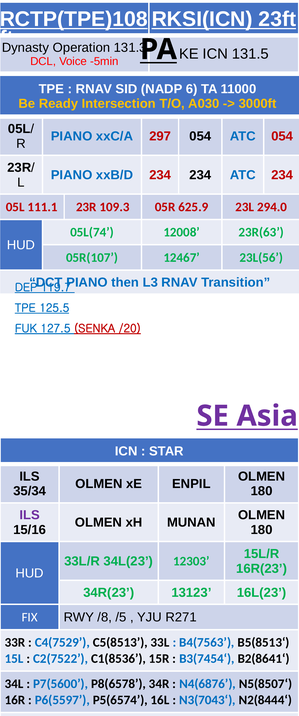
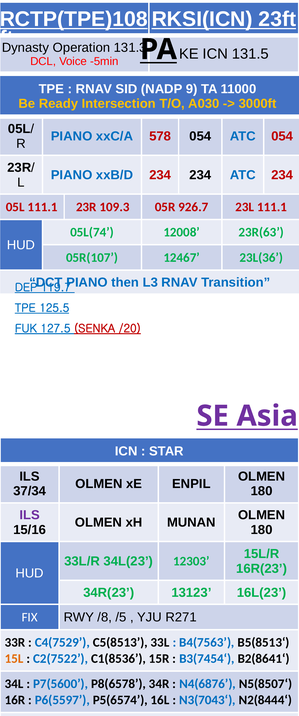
6: 6 -> 9
297: 297 -> 578
625.9: 625.9 -> 926.7
23L 294.0: 294.0 -> 111.1
23L(56: 23L(56 -> 23L(36
35/34: 35/34 -> 37/34
15L colour: blue -> orange
